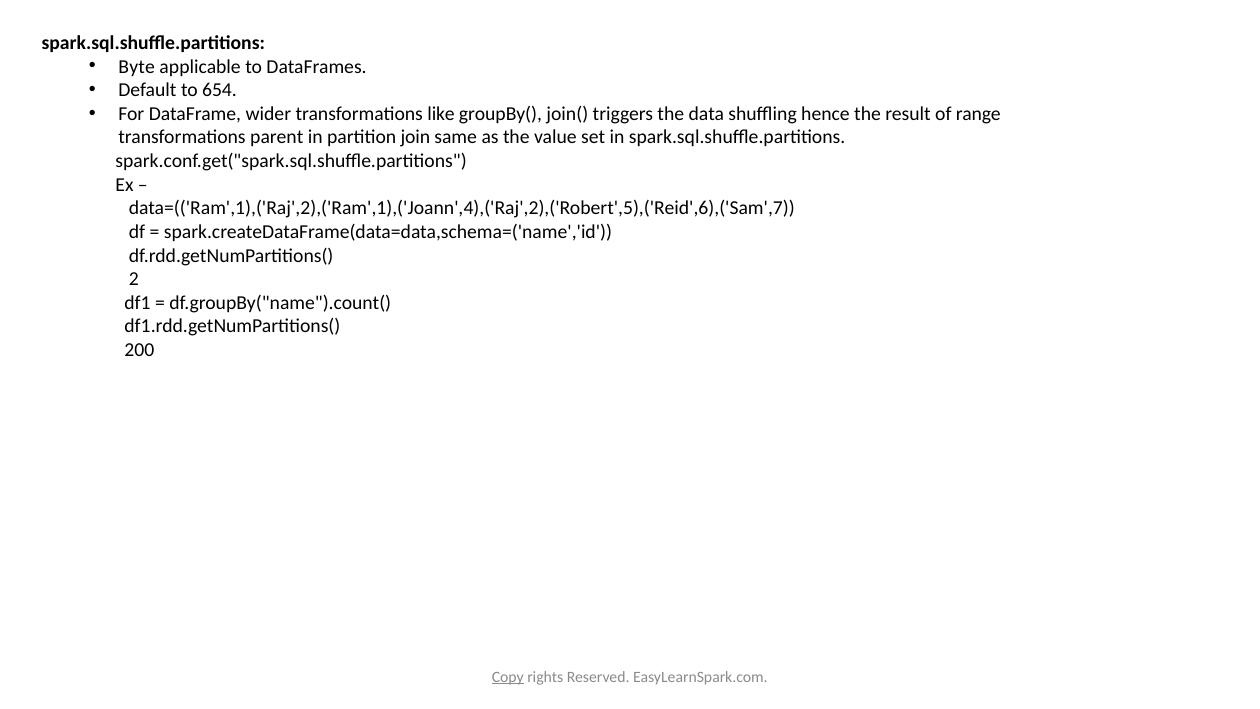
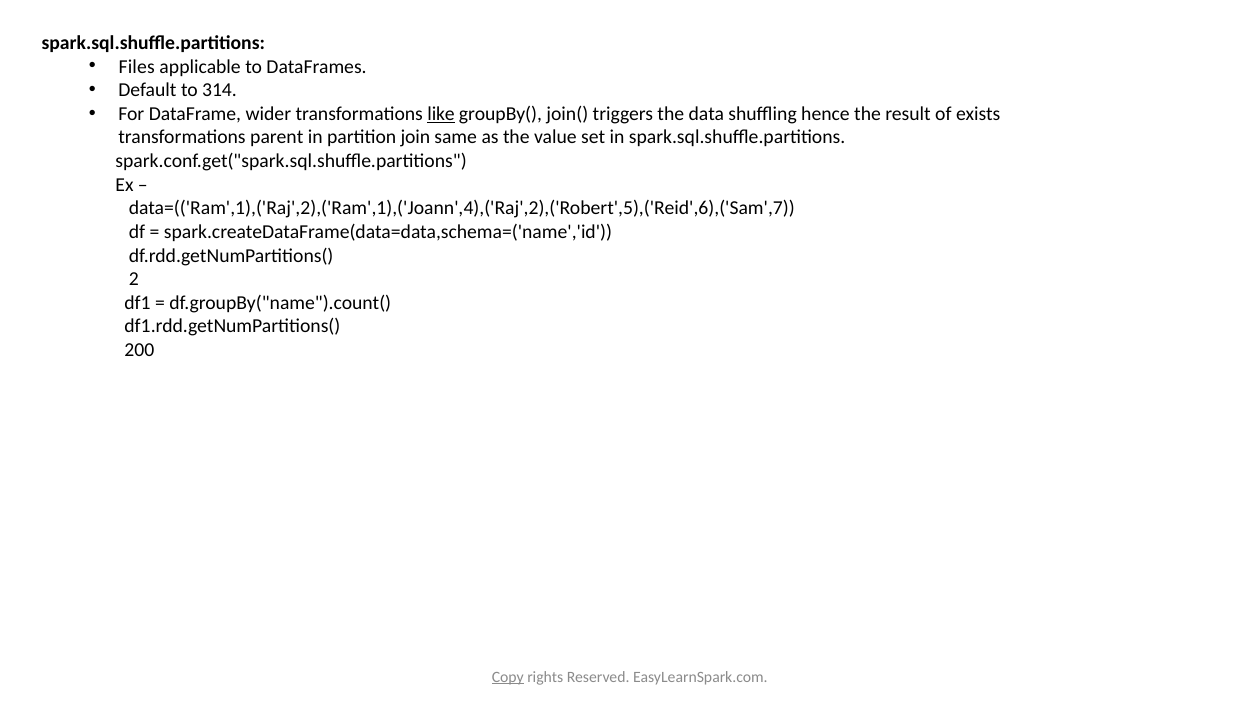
Byte: Byte -> Files
654: 654 -> 314
like underline: none -> present
range: range -> exists
